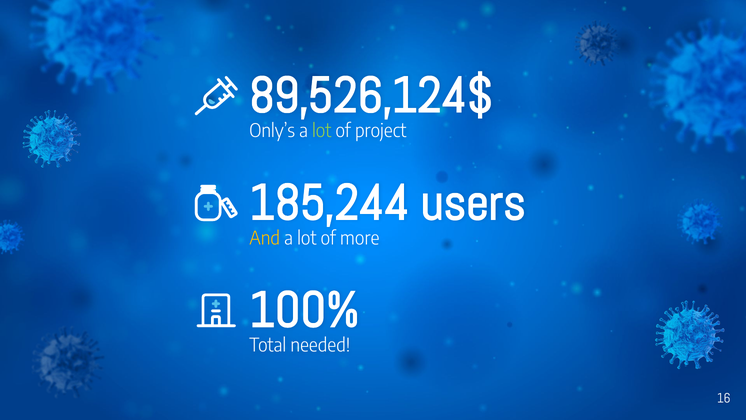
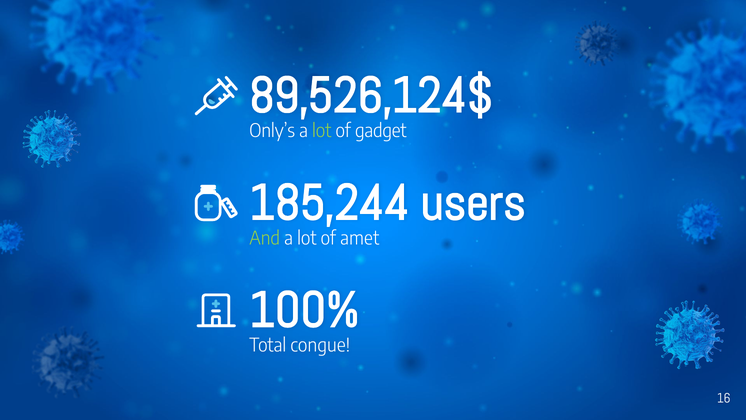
project: project -> gadget
And colour: yellow -> light green
more: more -> amet
needed: needed -> congue
